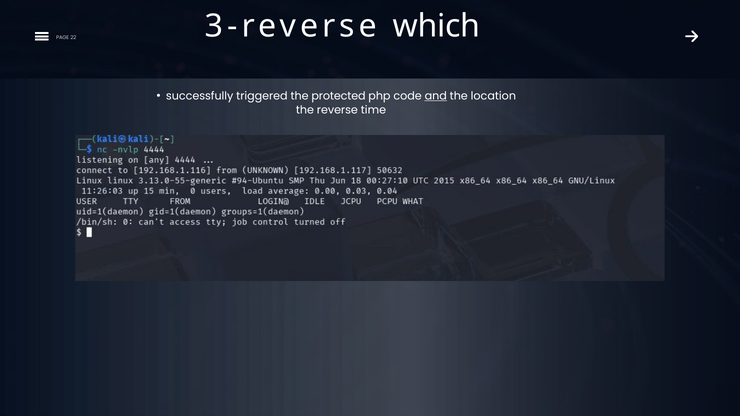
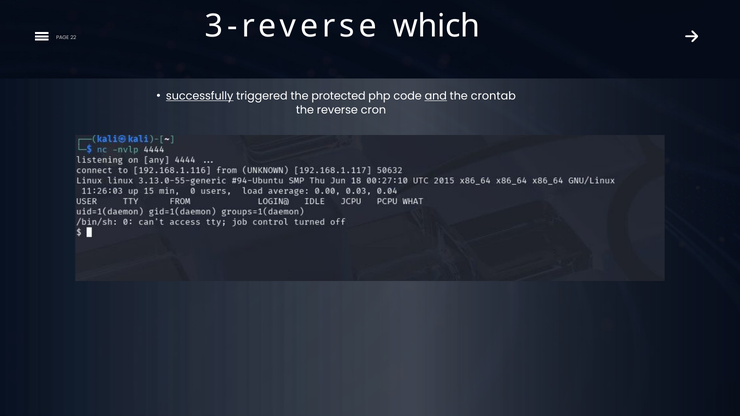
successfully underline: none -> present
location: location -> crontab
time: time -> cron
